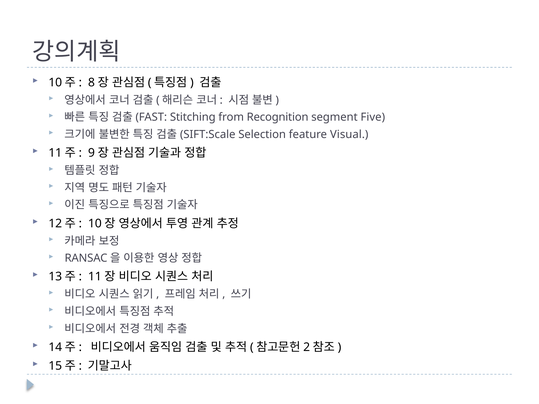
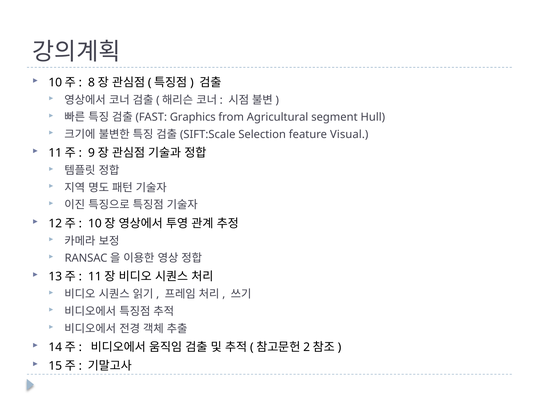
Stitching: Stitching -> Graphics
Recognition: Recognition -> Agricultural
Five: Five -> Hull
